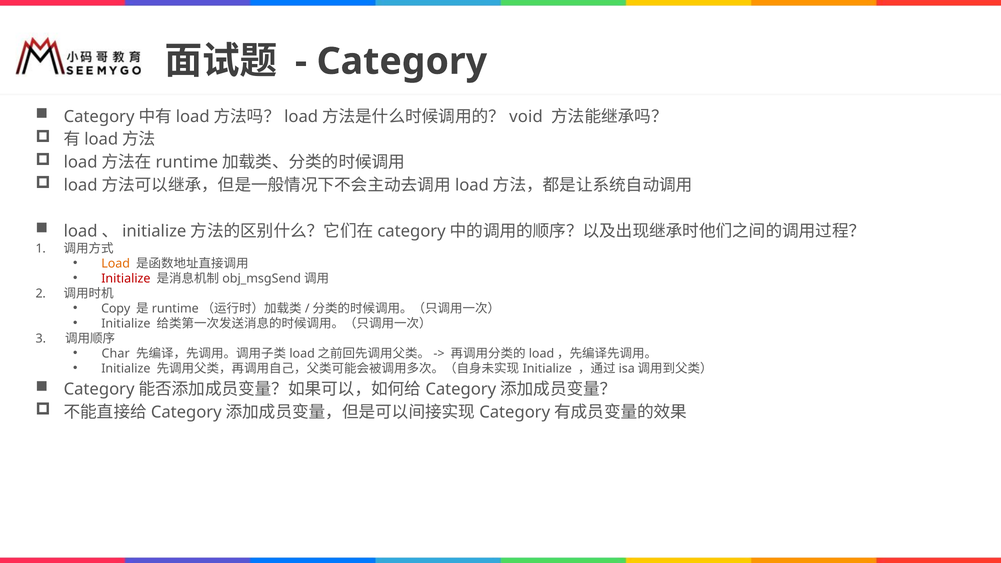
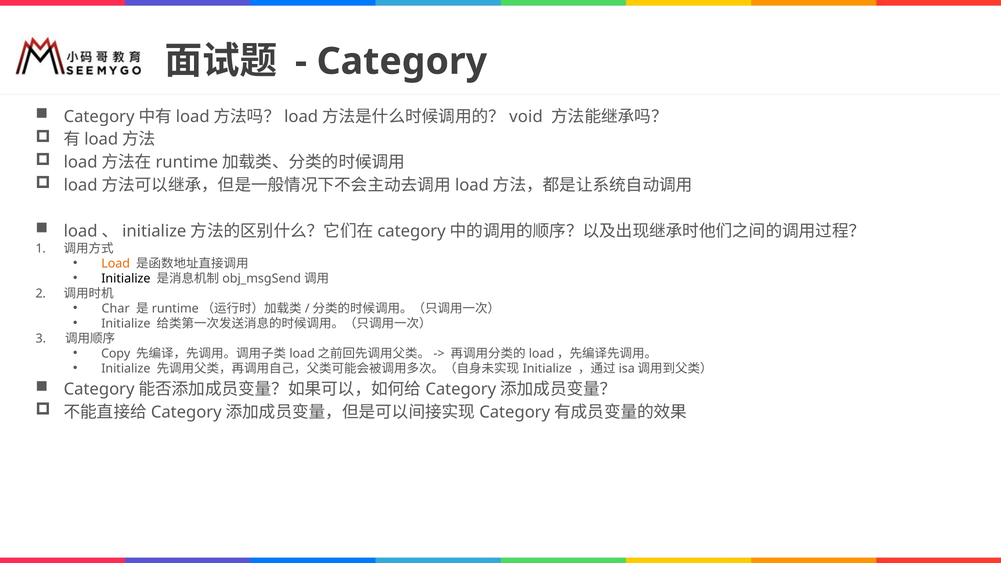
Initialize at (126, 278) colour: red -> black
Copy: Copy -> Char
Char: Char -> Copy
